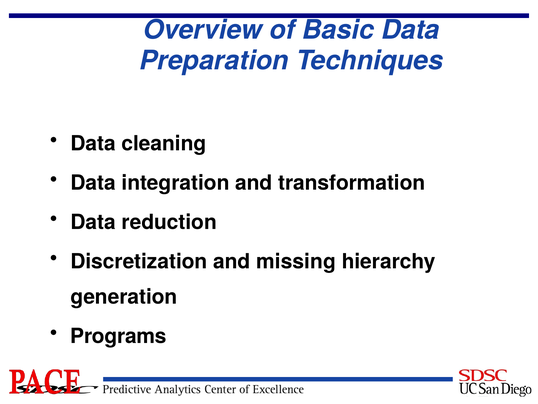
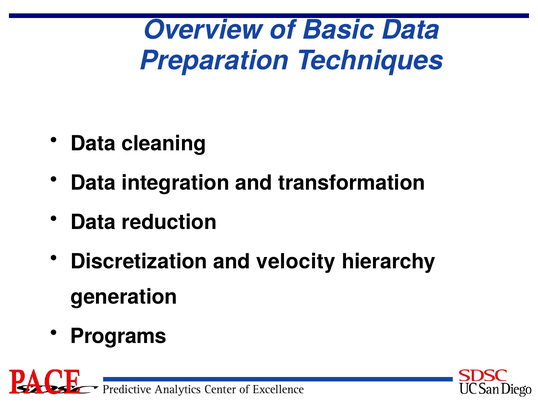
missing: missing -> velocity
